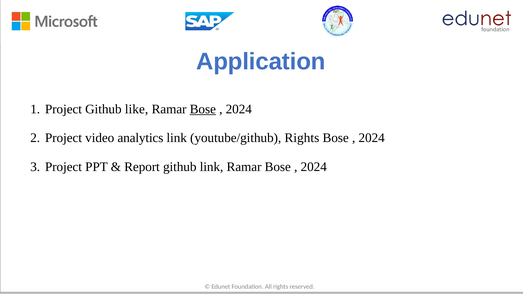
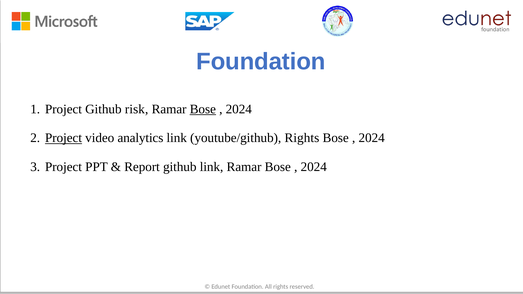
Application at (261, 62): Application -> Foundation
like: like -> risk
Project at (63, 138) underline: none -> present
